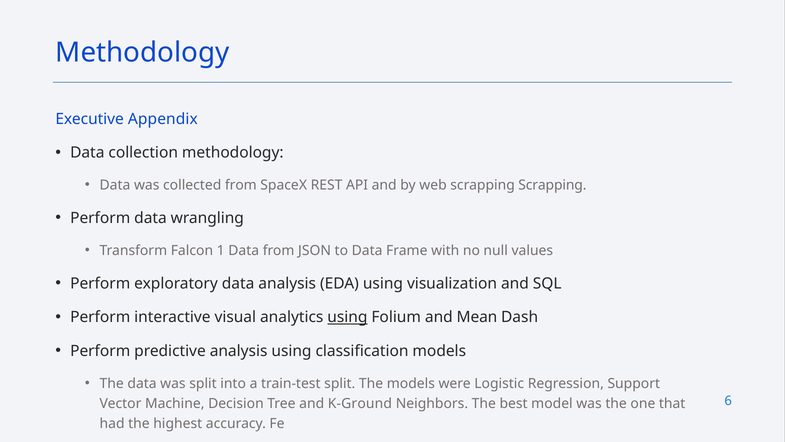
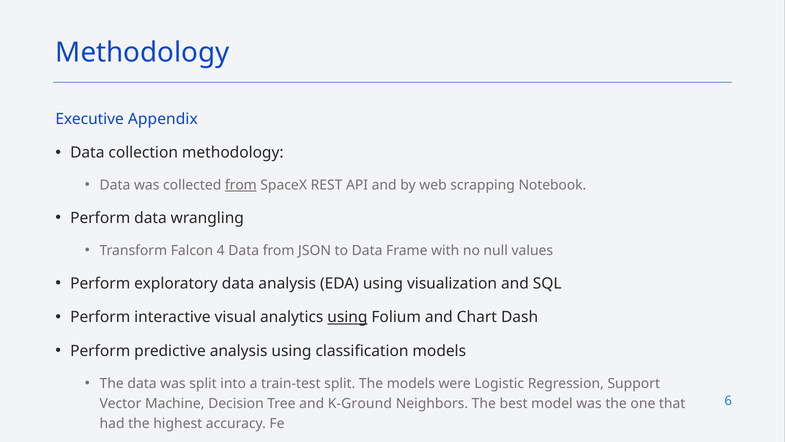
from at (241, 185) underline: none -> present
scrapping Scrapping: Scrapping -> Notebook
1: 1 -> 4
Mean: Mean -> Chart
